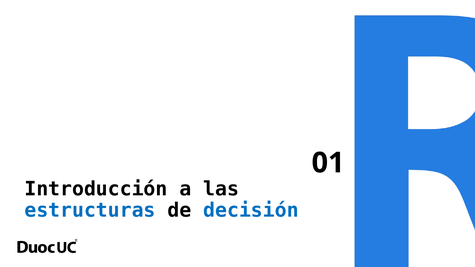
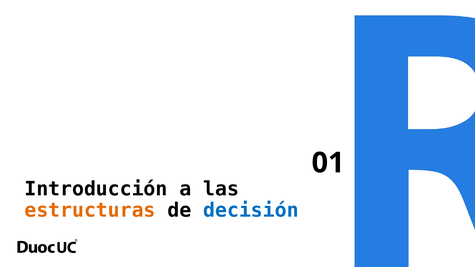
estructuras colour: blue -> orange
